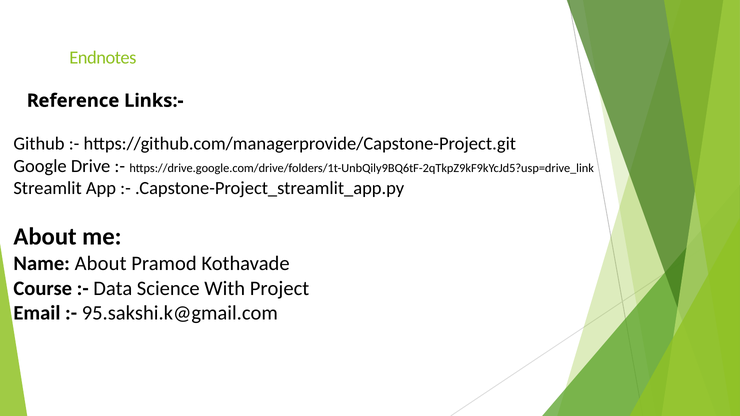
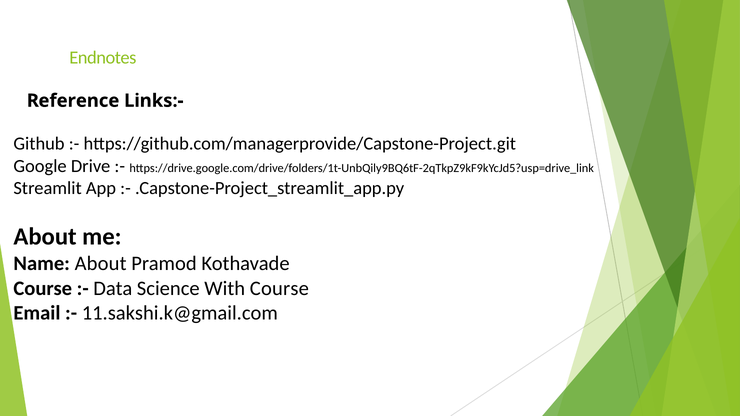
With Project: Project -> Course
95.sakshi.k@gmail.com: 95.sakshi.k@gmail.com -> 11.sakshi.k@gmail.com
